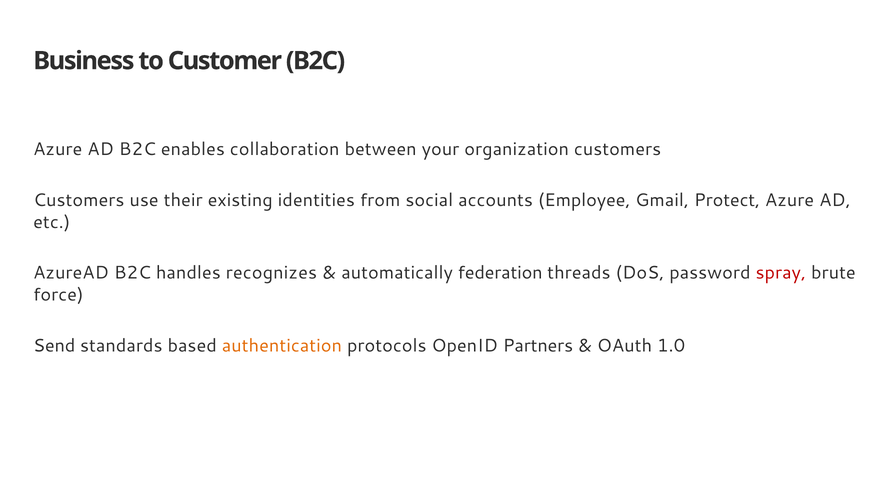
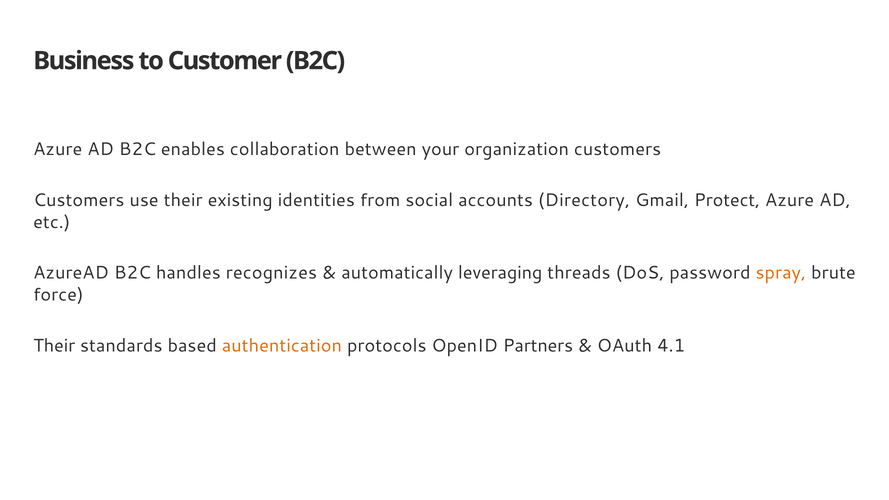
Employee: Employee -> Directory
federation: federation -> leveraging
spray colour: red -> orange
Send at (54, 346): Send -> Their
1.0: 1.0 -> 4.1
